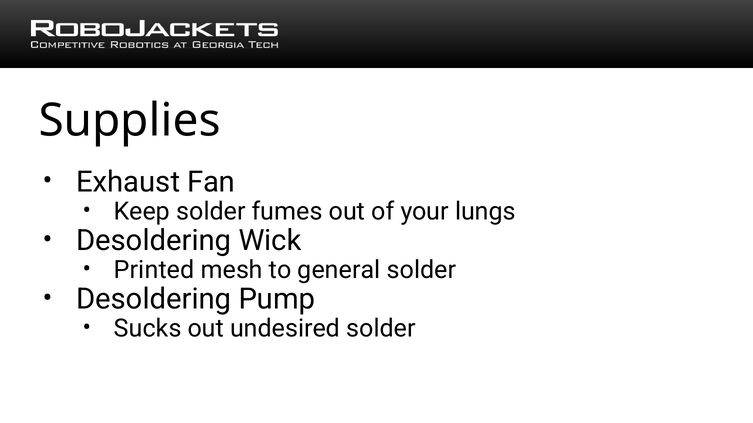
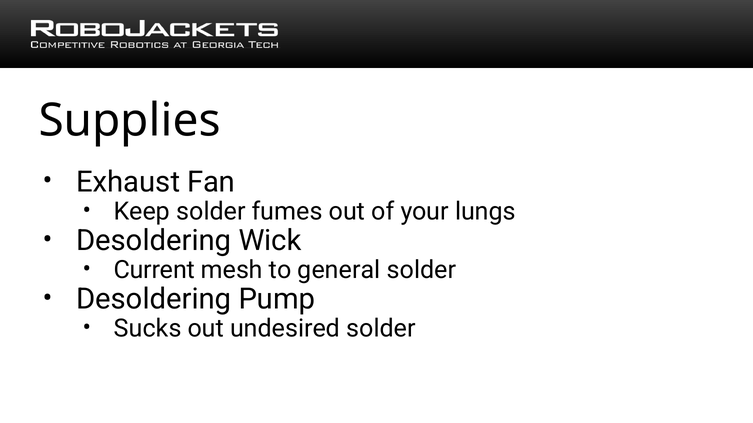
Printed: Printed -> Current
